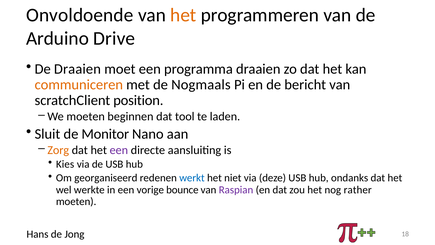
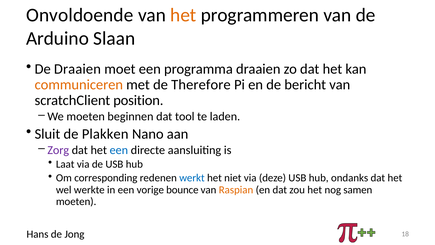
Drive: Drive -> Slaan
Nogmaals: Nogmaals -> Therefore
Monitor: Monitor -> Plakken
Zorg colour: orange -> purple
een at (119, 150) colour: purple -> blue
Kies: Kies -> Laat
georganiseerd: georganiseerd -> corresponding
Raspian colour: purple -> orange
rather: rather -> samen
